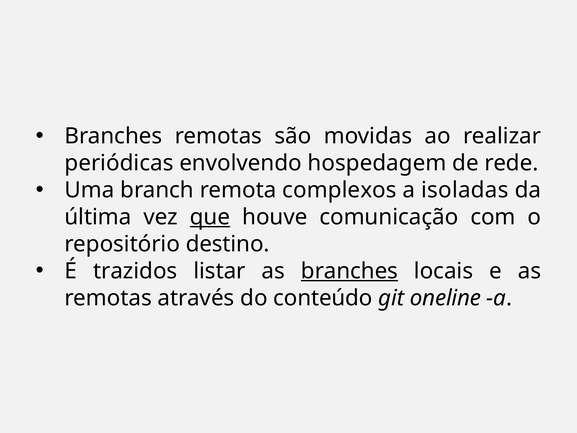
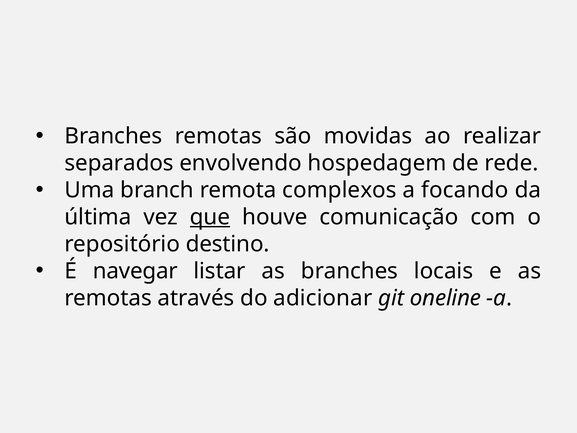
periódicas: periódicas -> separados
isoladas: isoladas -> focando
trazidos: trazidos -> navegar
branches at (349, 271) underline: present -> none
conteúdo: conteúdo -> adicionar
